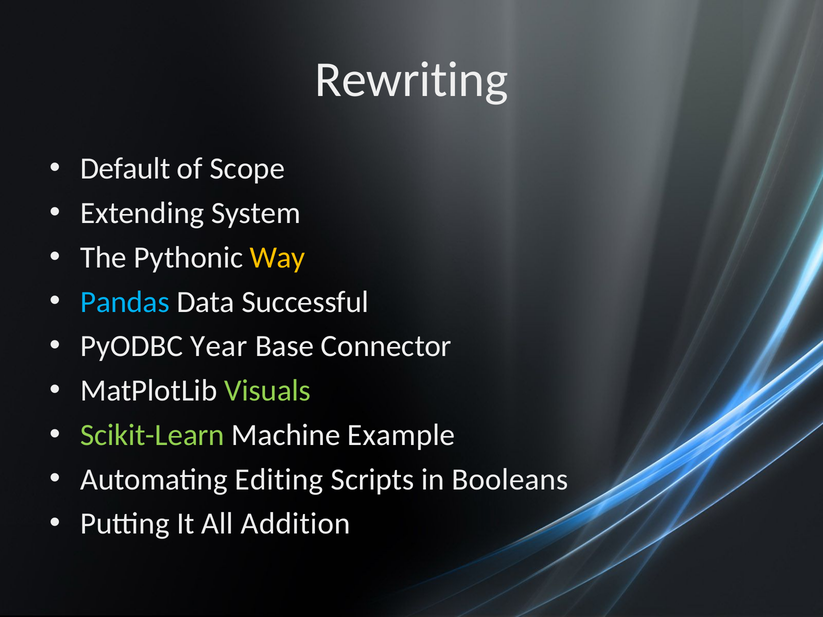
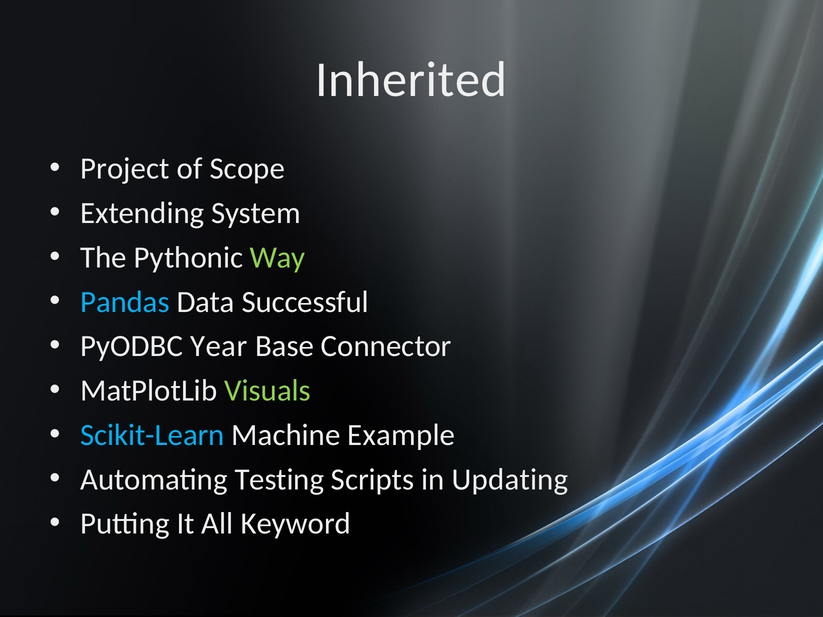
Rewriting: Rewriting -> Inherited
Default: Default -> Project
Way colour: yellow -> light green
Scikit-Learn colour: light green -> light blue
Editing: Editing -> Testing
Booleans: Booleans -> Updating
Addition: Addition -> Keyword
